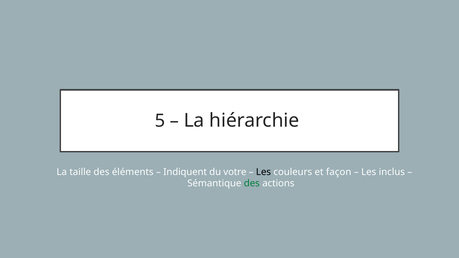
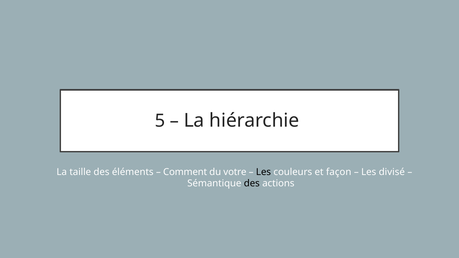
Indiquent: Indiquent -> Comment
inclus: inclus -> divisé
des at (252, 183) colour: green -> black
